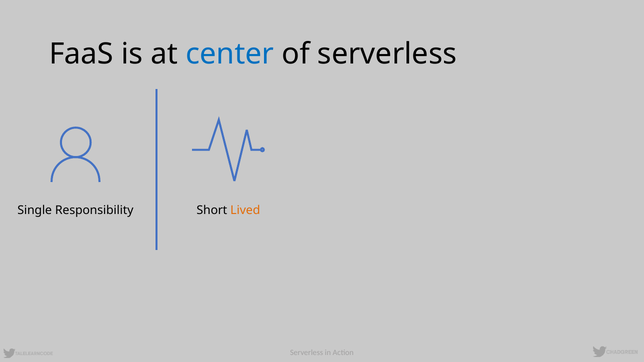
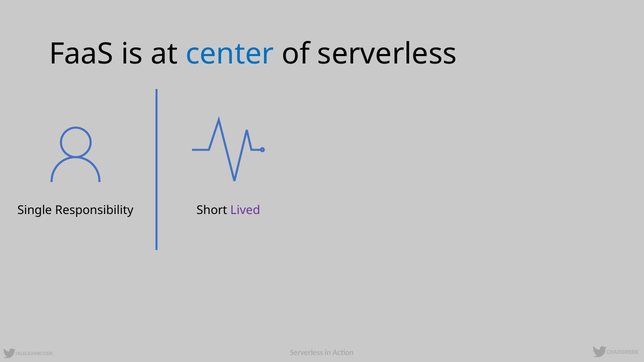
Lived colour: orange -> purple
